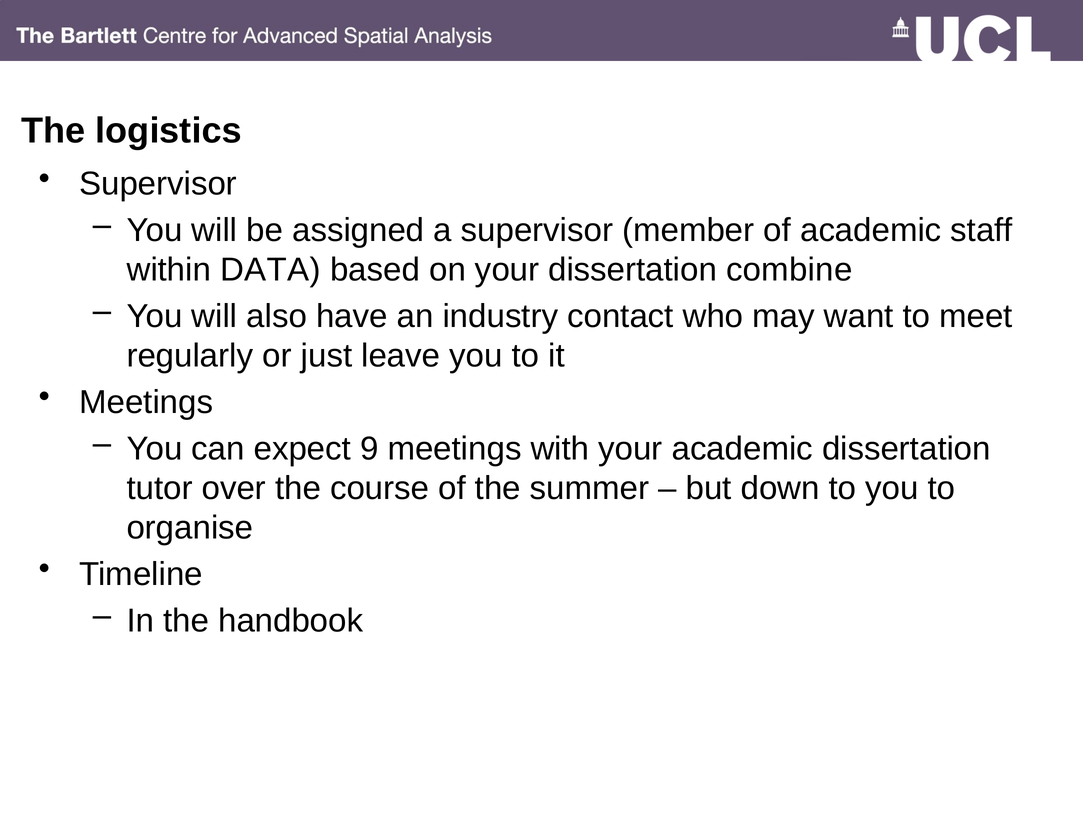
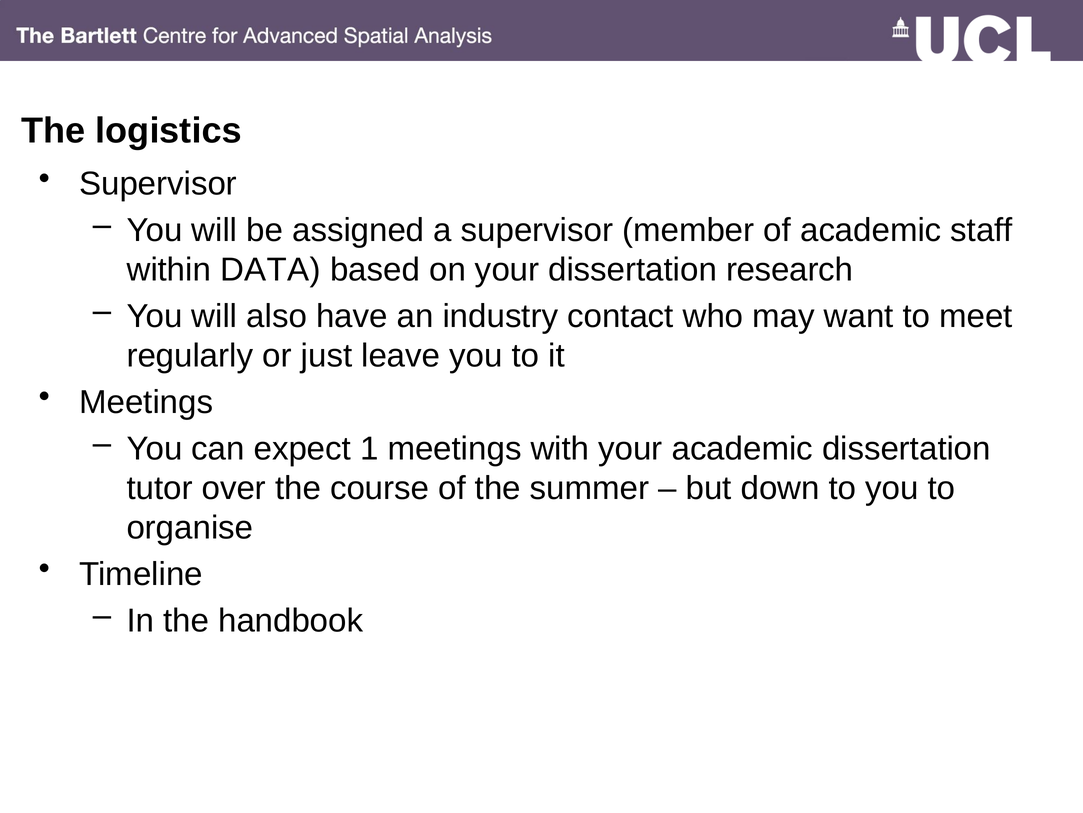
combine: combine -> research
9: 9 -> 1
